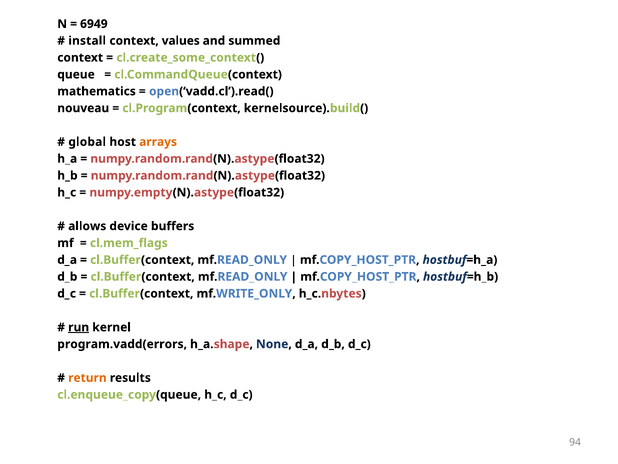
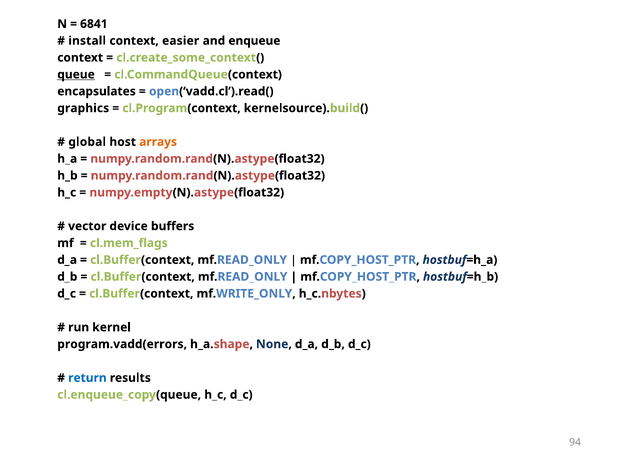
6949: 6949 -> 6841
values: values -> easier
summed: summed -> enqueue
queue underline: none -> present
mathematics: mathematics -> encapsulates
nouveau: nouveau -> graphics
allows: allows -> vector
run underline: present -> none
return colour: orange -> blue
